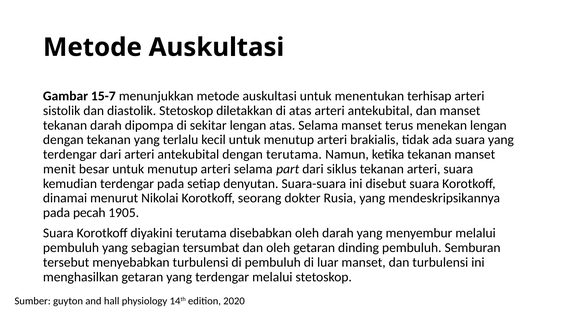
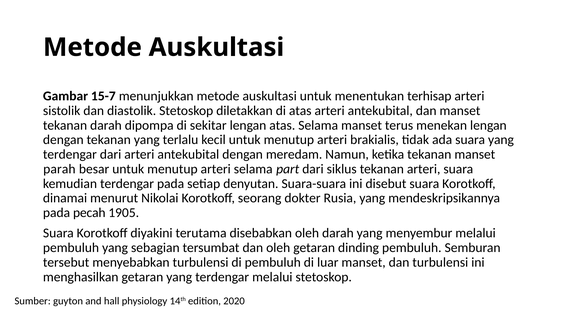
dengan terutama: terutama -> meredam
menit: menit -> parah
